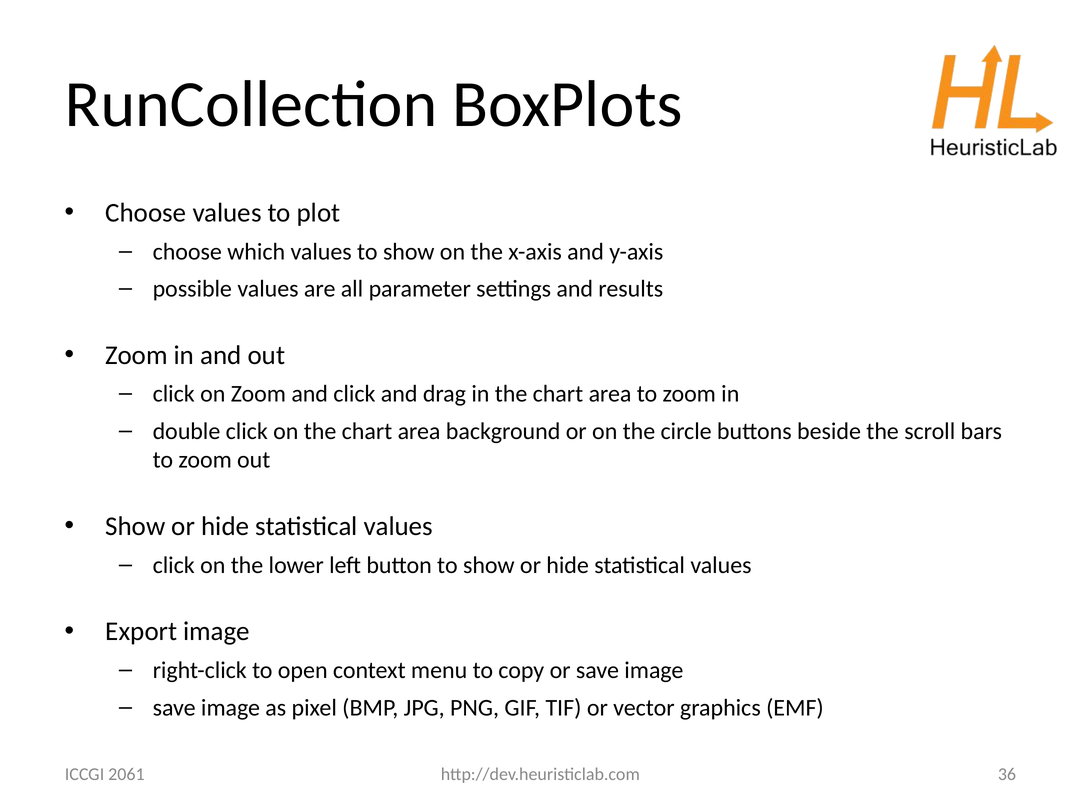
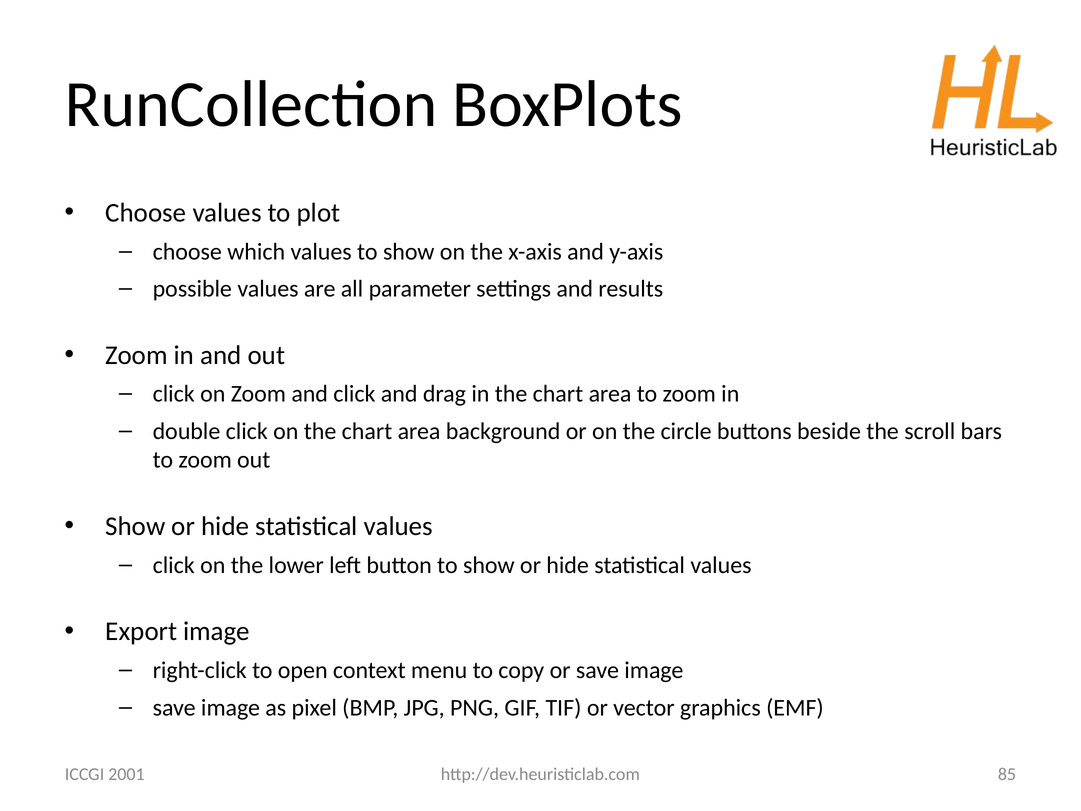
36: 36 -> 85
2061: 2061 -> 2001
